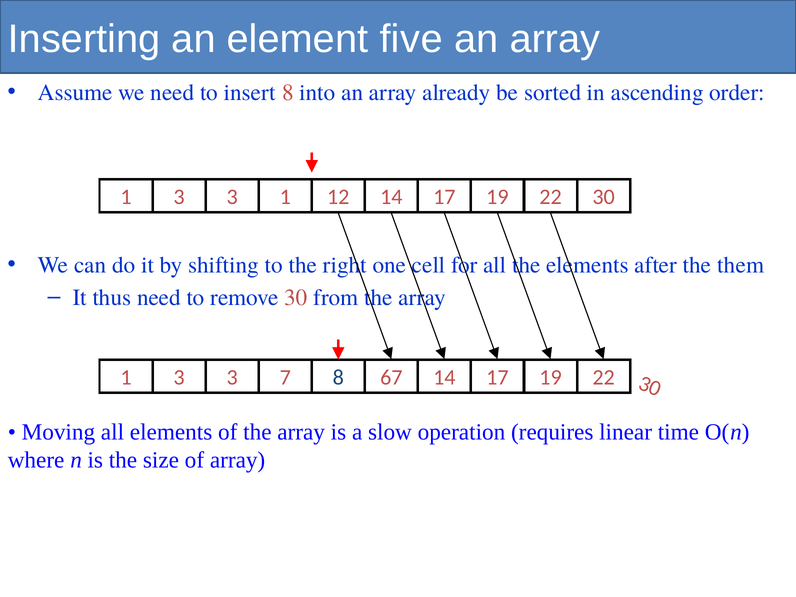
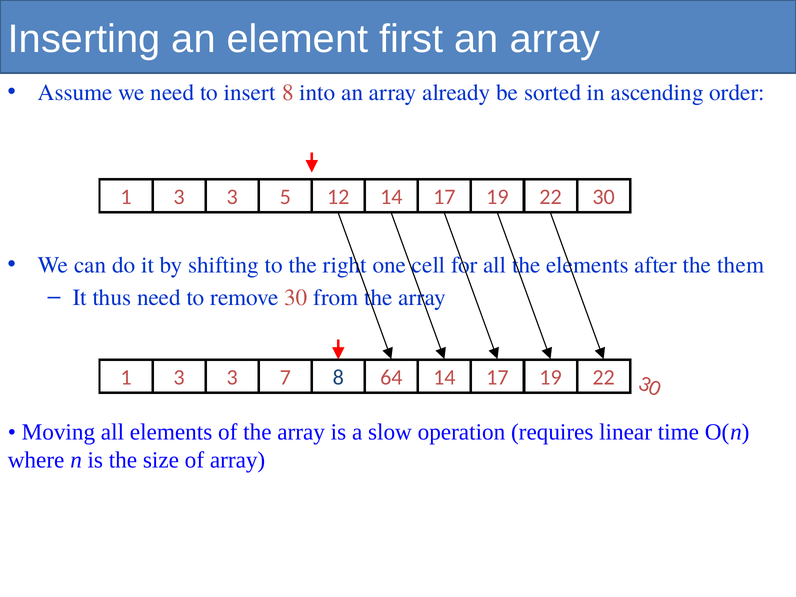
five: five -> first
3 1: 1 -> 5
67: 67 -> 64
